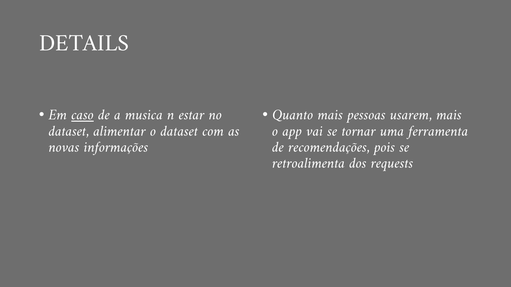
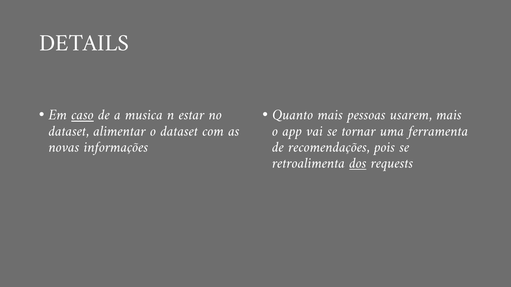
dos underline: none -> present
